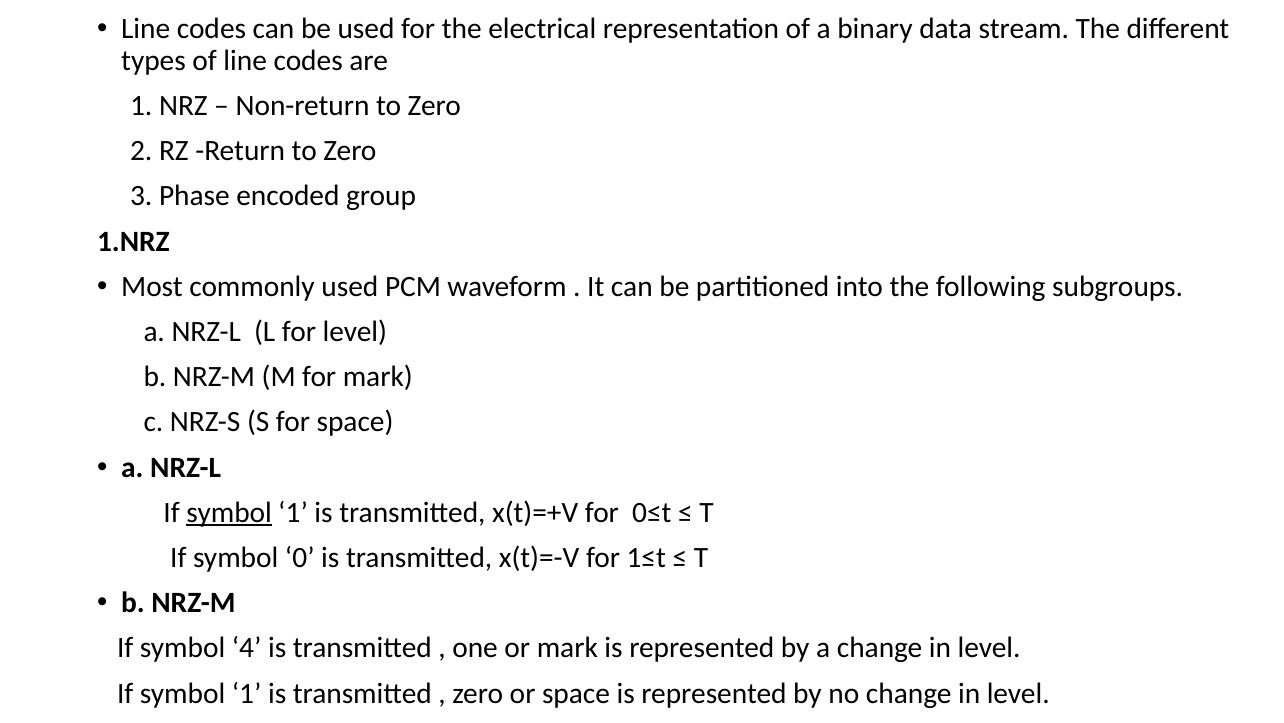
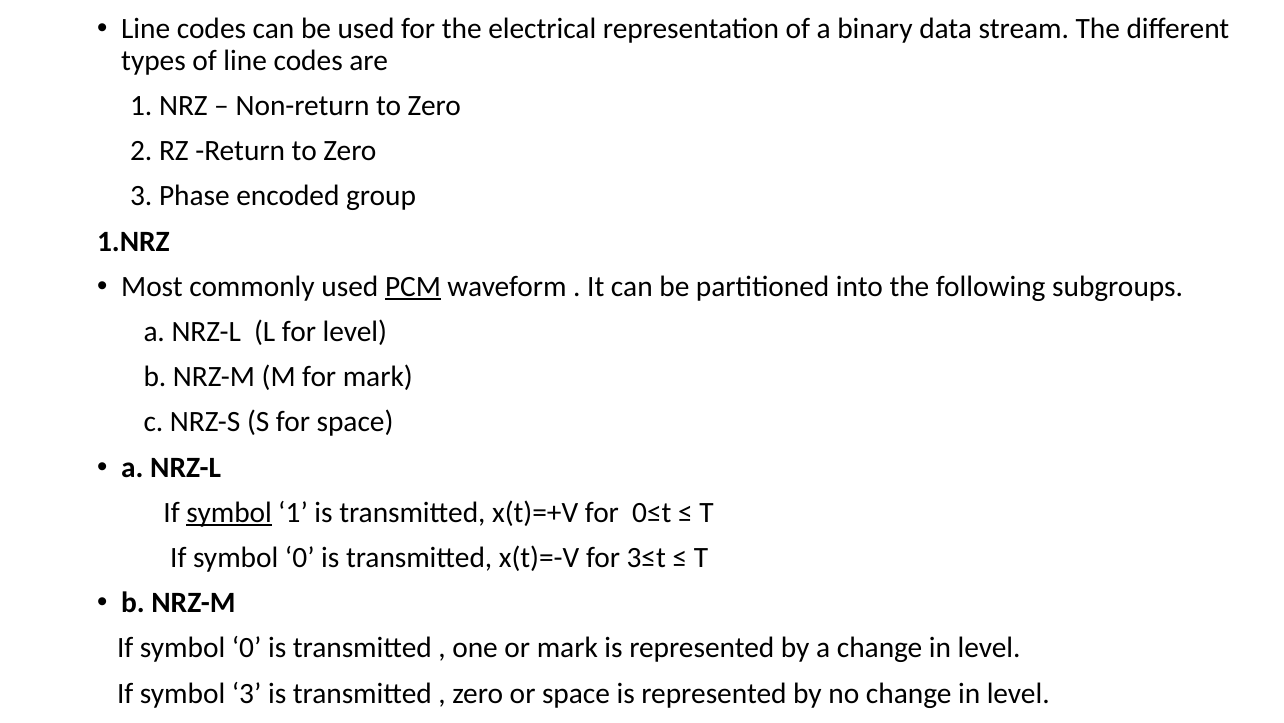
PCM underline: none -> present
1≤t: 1≤t -> 3≤t
4 at (247, 648): 4 -> 0
1 at (247, 693): 1 -> 3
